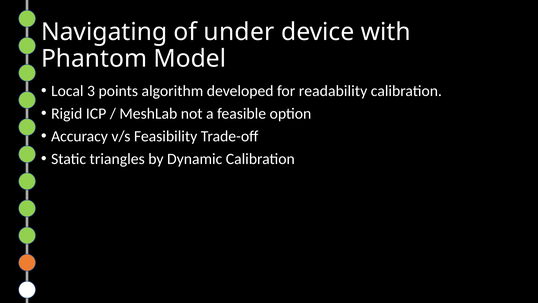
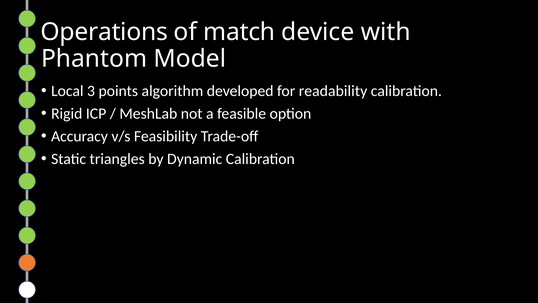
Navigating: Navigating -> Operations
under: under -> match
